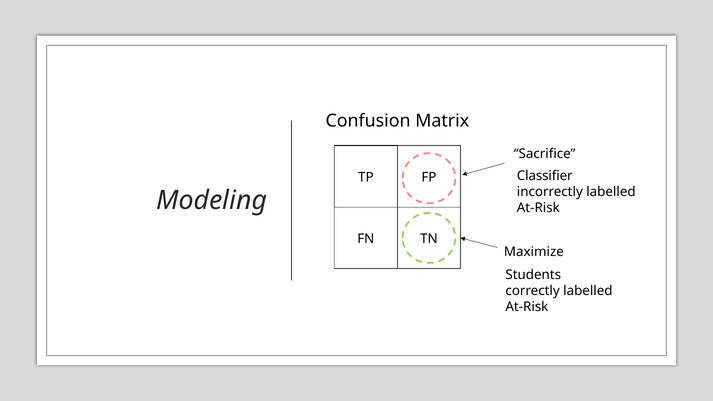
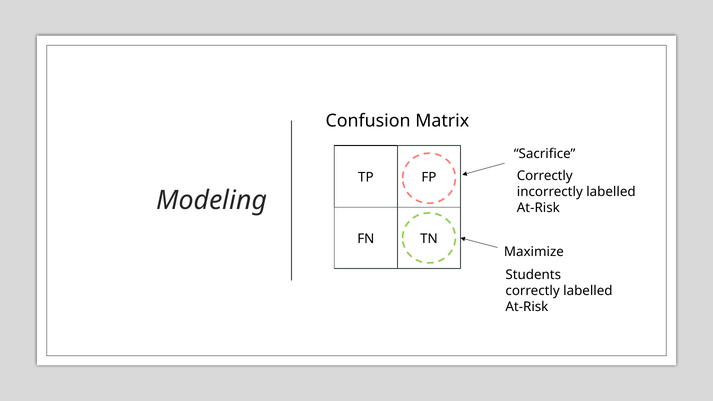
Classifier at (545, 176): Classifier -> Correctly
